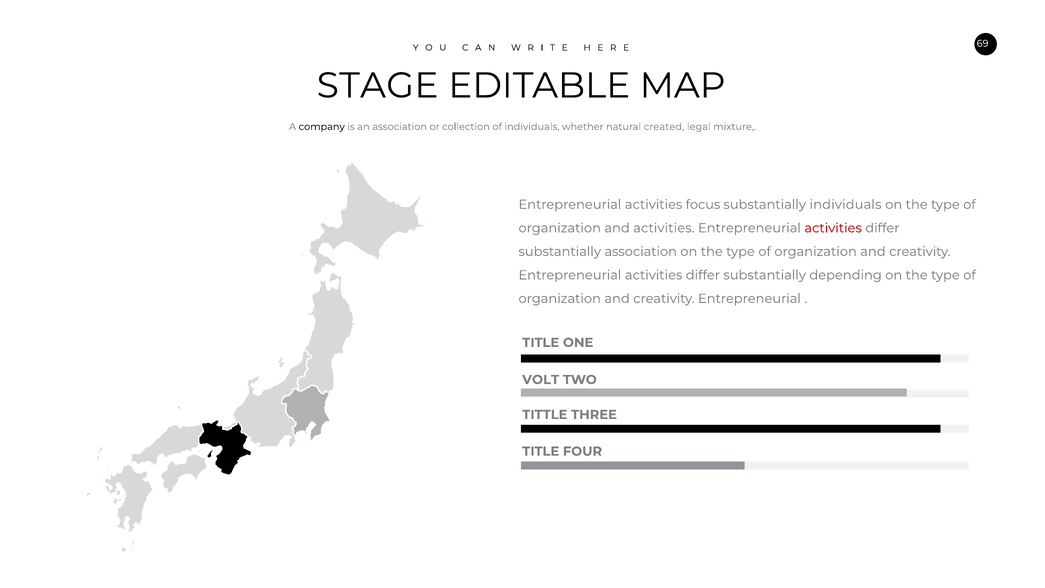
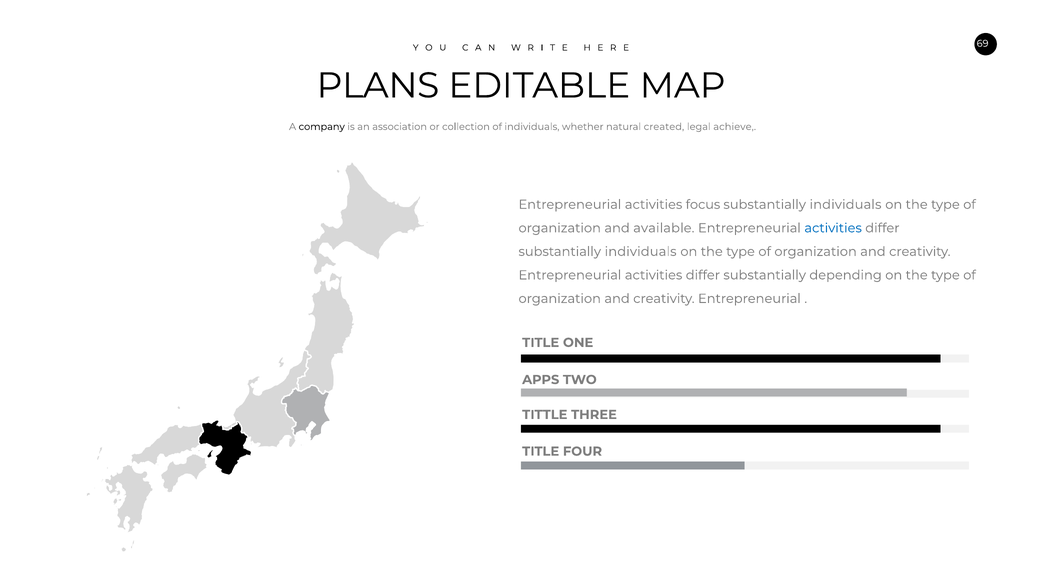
STAGE: STAGE -> PLANS
mixture: mixture -> achieve
and activities: activities -> available
activities at (833, 228) colour: red -> blue
association at (641, 252): association -> individuals
VOLT: VOLT -> APPS
